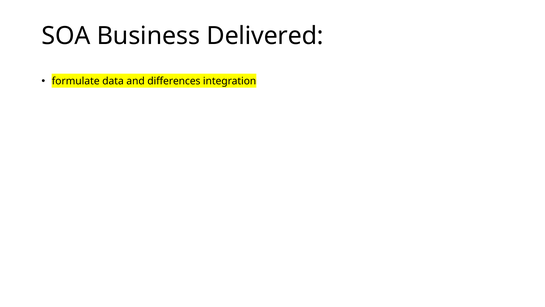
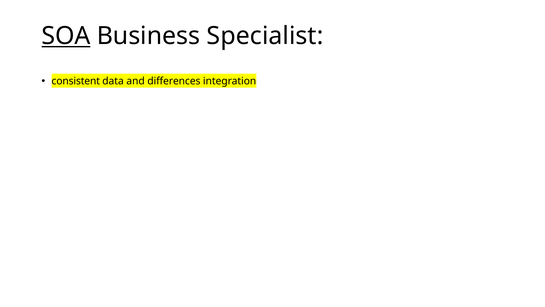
SOA underline: none -> present
Delivered: Delivered -> Specialist
formulate: formulate -> consistent
